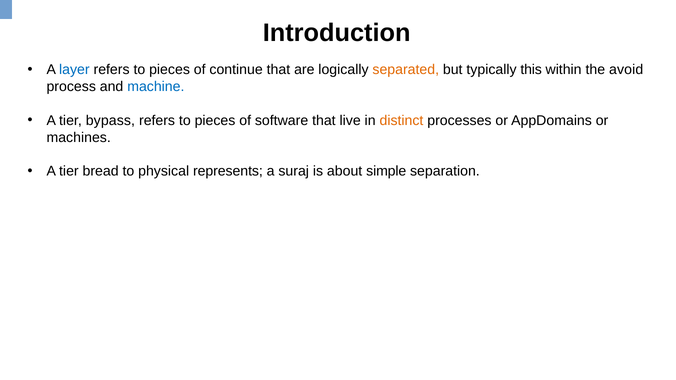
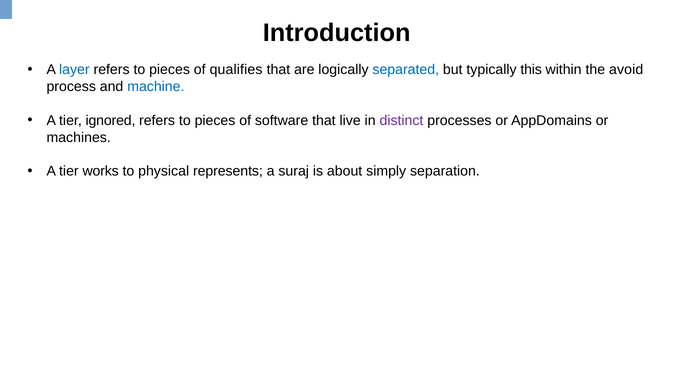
continue: continue -> qualifies
separated colour: orange -> blue
bypass: bypass -> ignored
distinct colour: orange -> purple
bread: bread -> works
simple: simple -> simply
